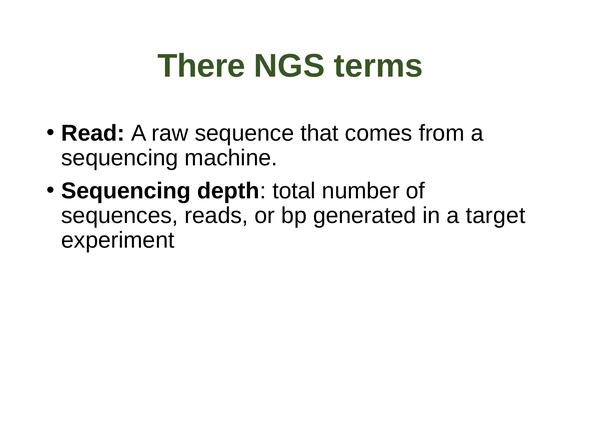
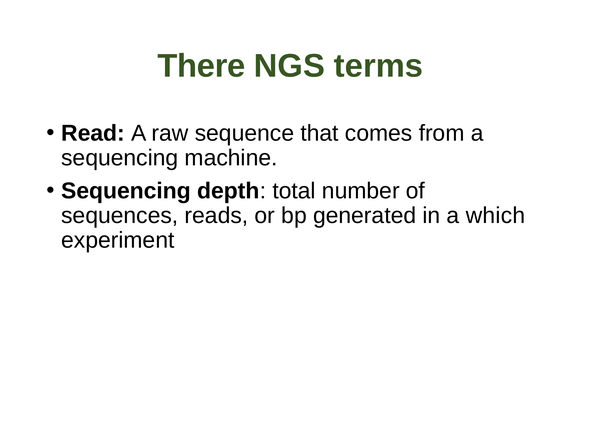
target: target -> which
